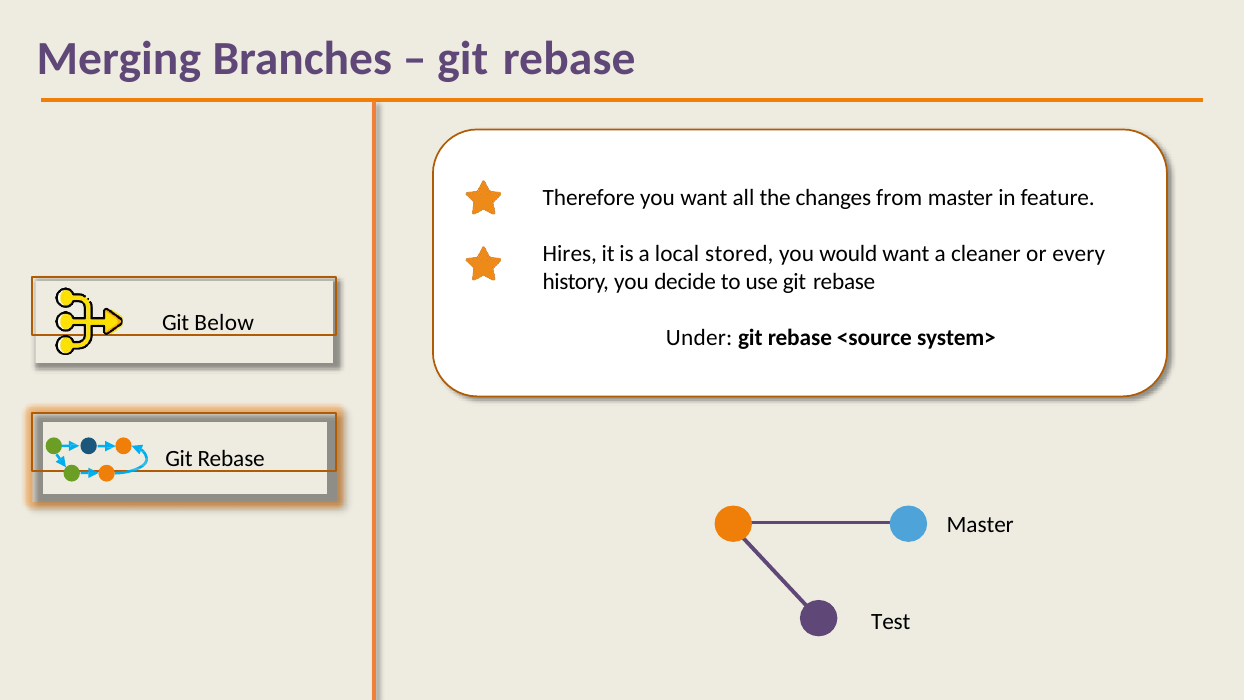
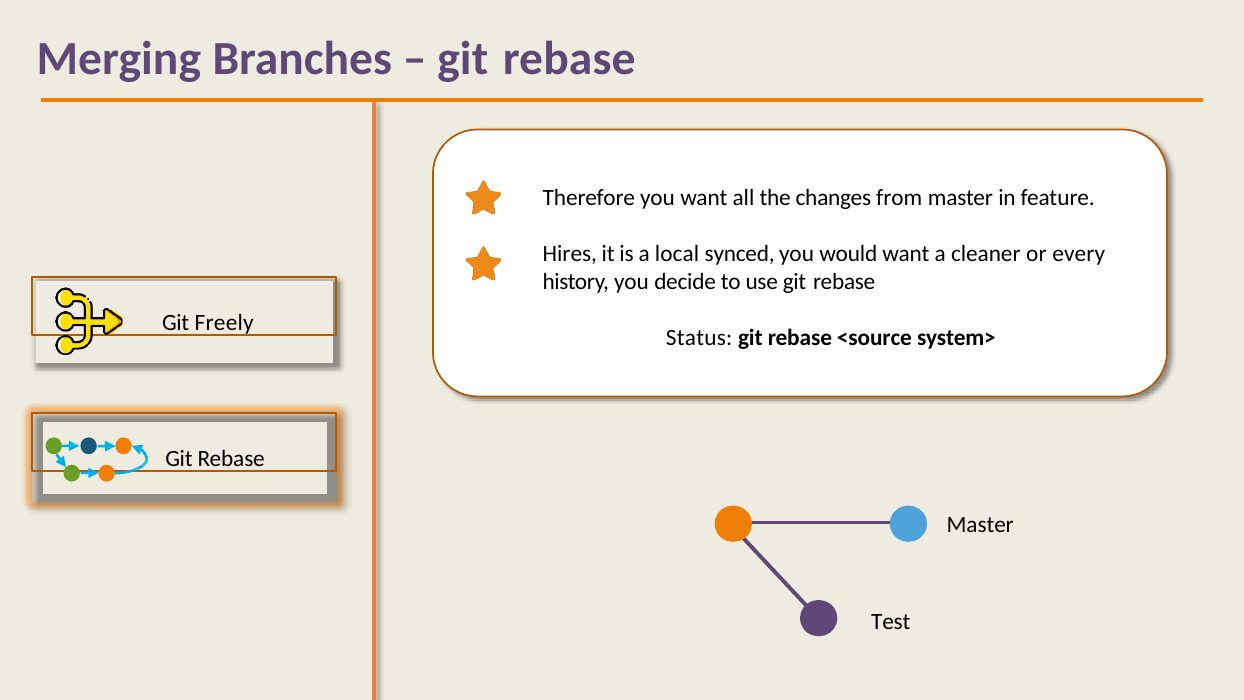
stored: stored -> synced
Below: Below -> Freely
Under: Under -> Status
